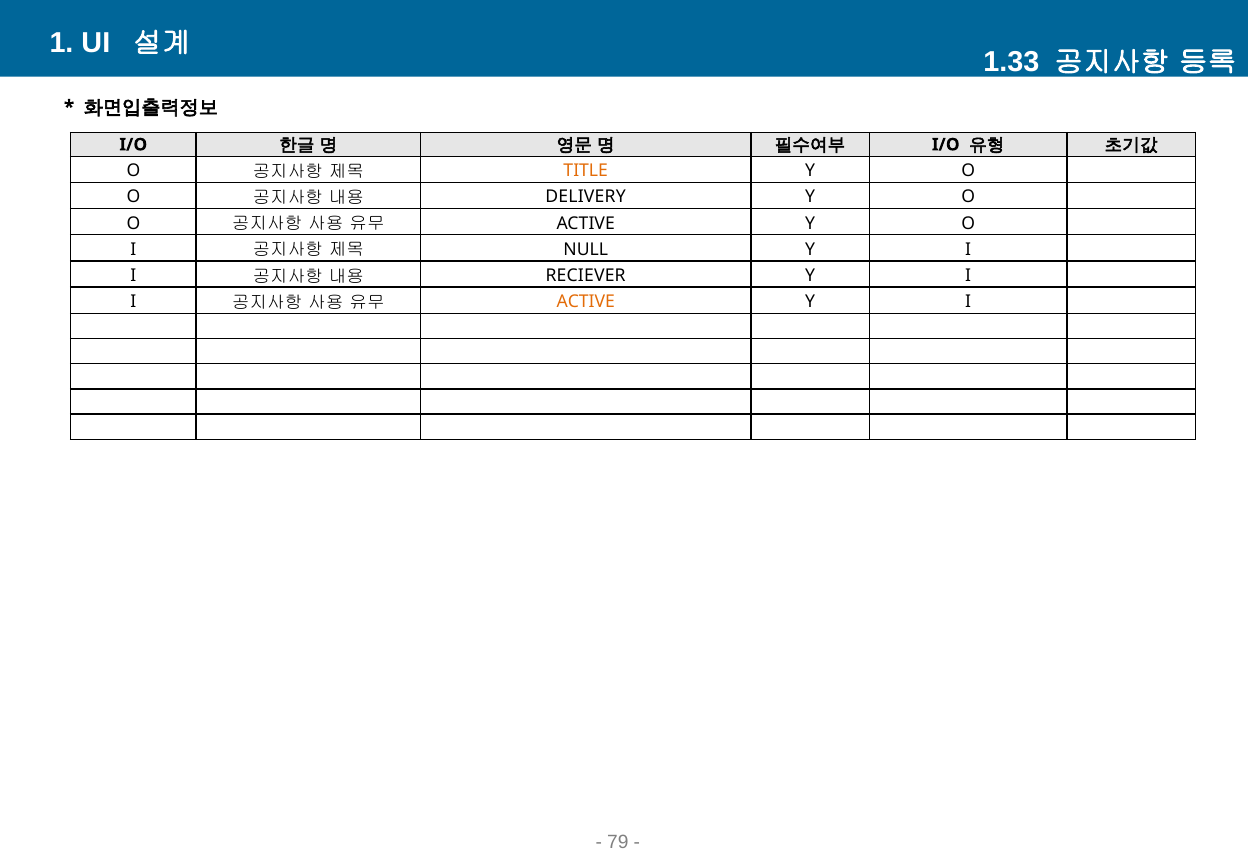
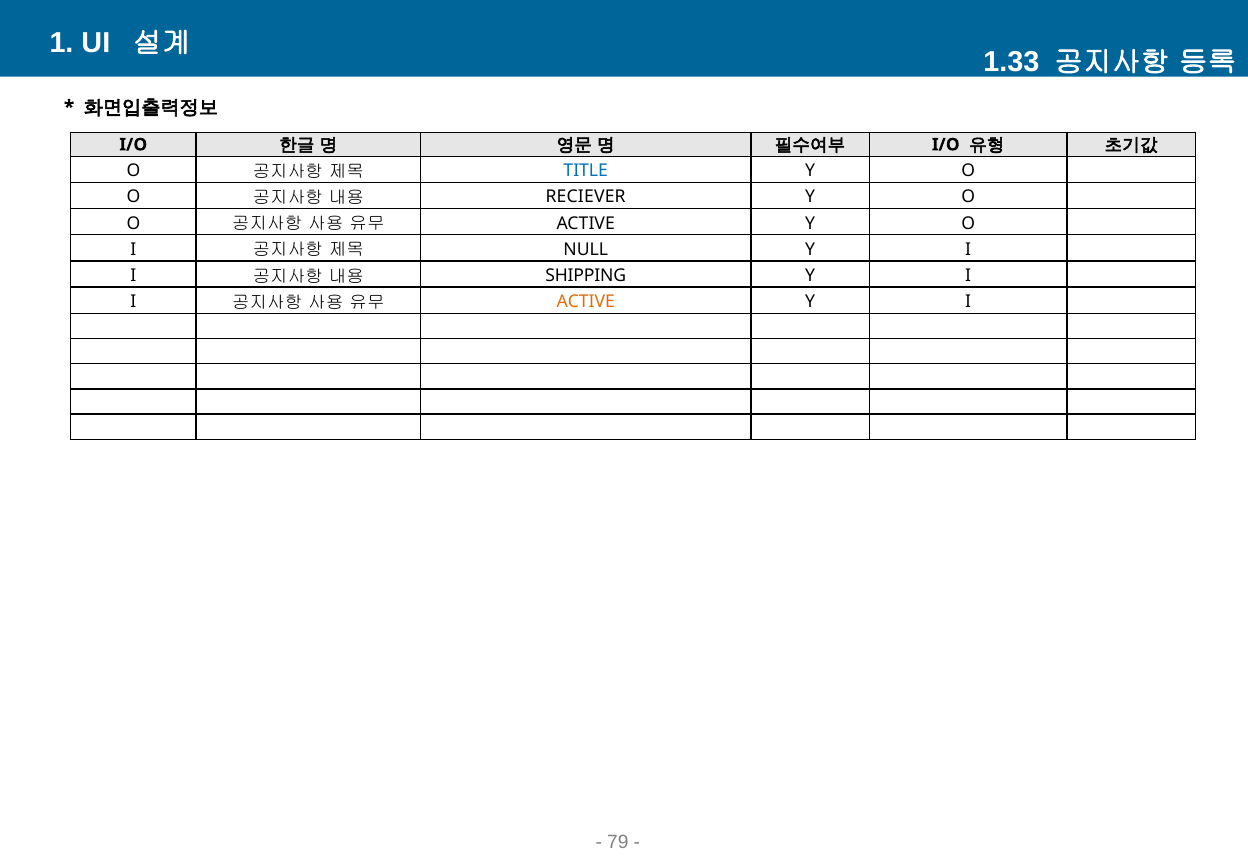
TITLE colour: orange -> blue
DELIVERY: DELIVERY -> RECIEVER
RECIEVER: RECIEVER -> SHIPPING
